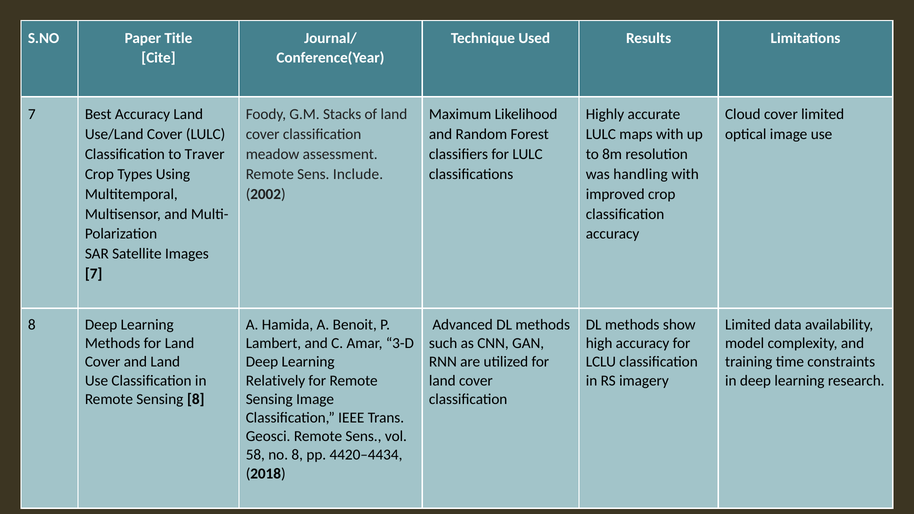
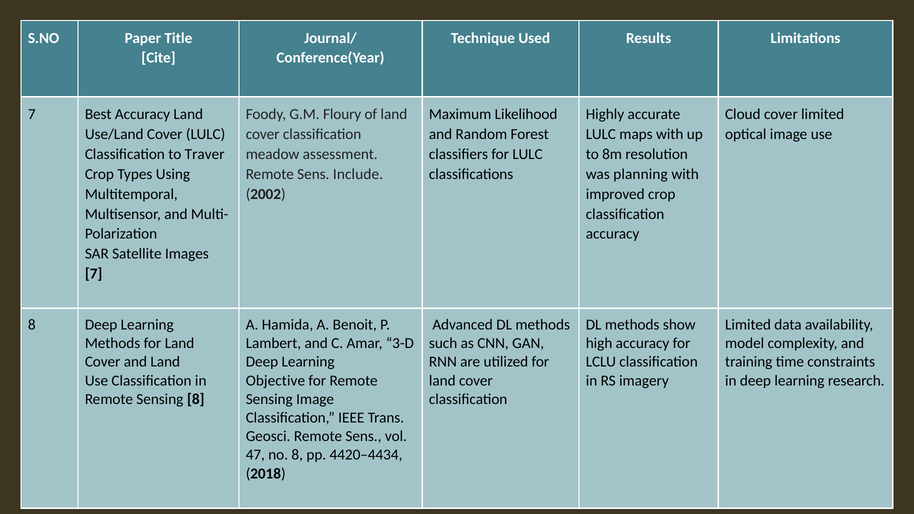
Stacks: Stacks -> Floury
handling: handling -> planning
Relatively: Relatively -> Objective
58: 58 -> 47
